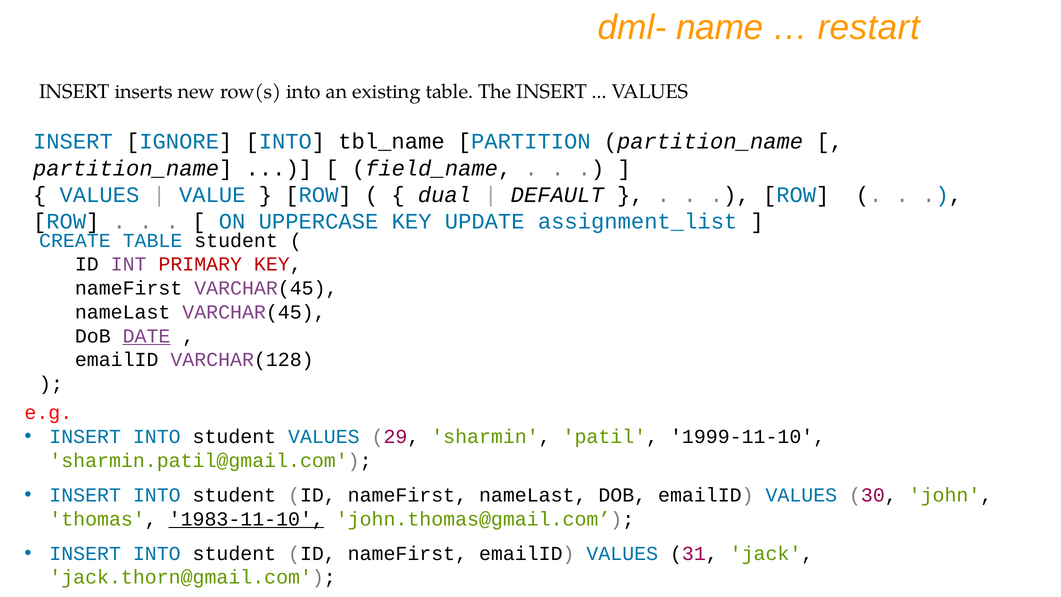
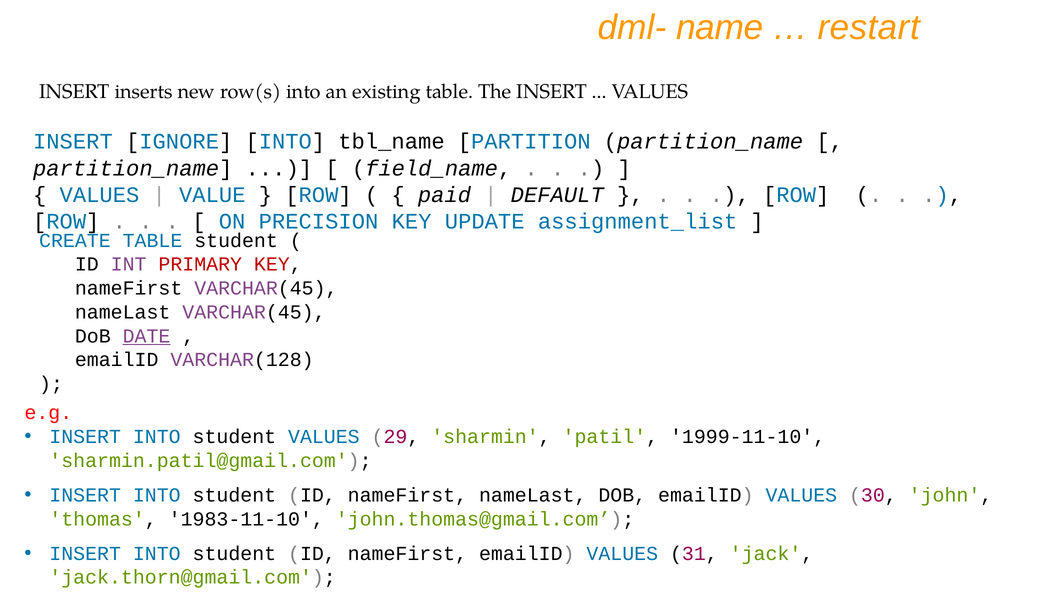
dual: dual -> paid
UPPERCASE: UPPERCASE -> PRECISION
1983-11-10 underline: present -> none
